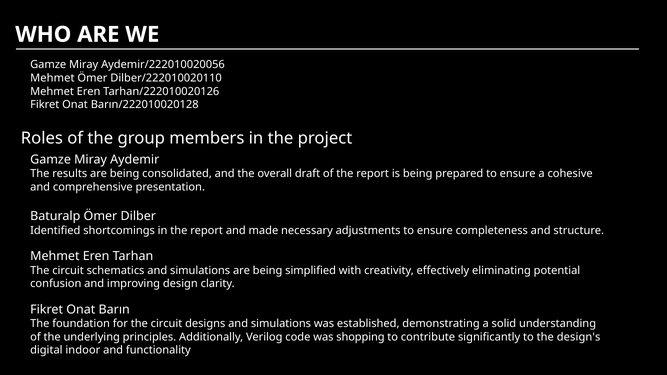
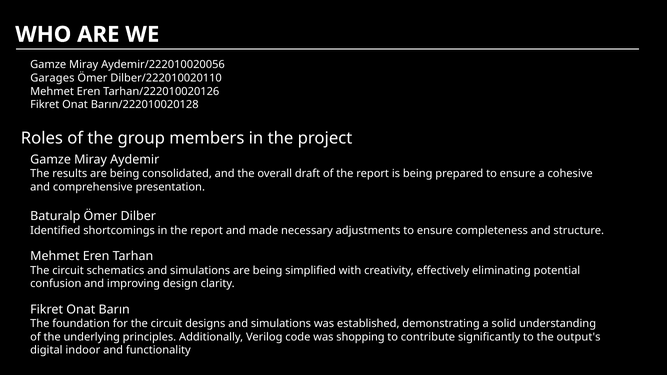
Mehmet at (52, 78): Mehmet -> Garages
design's: design's -> output's
